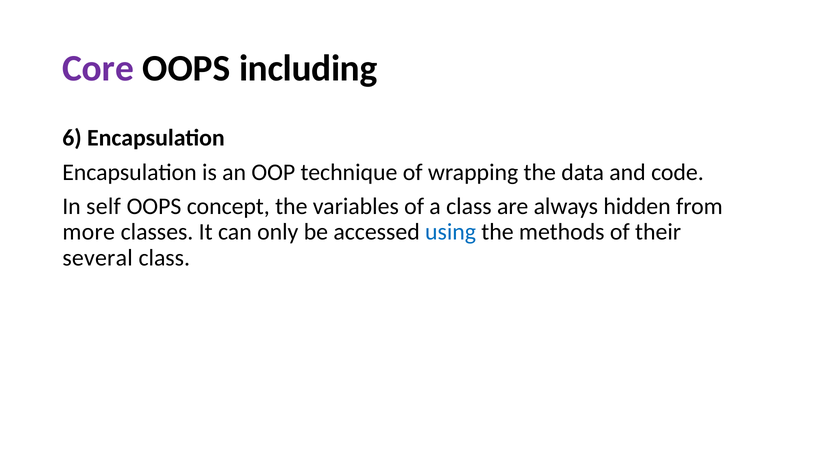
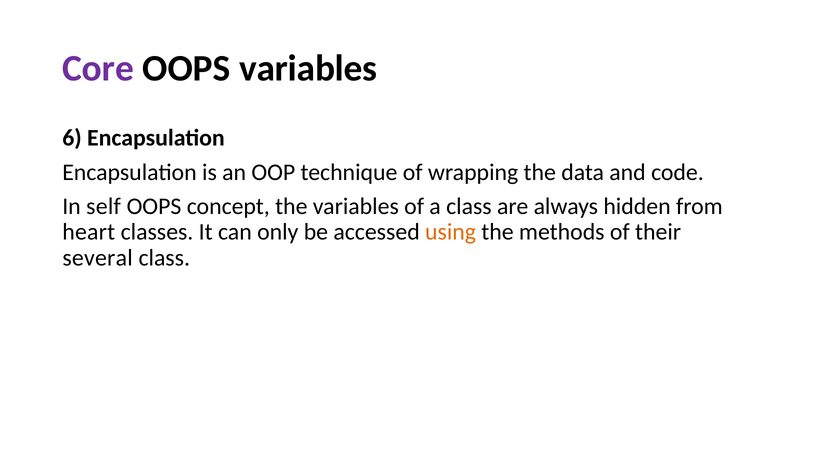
OOPS including: including -> variables
more: more -> heart
using colour: blue -> orange
